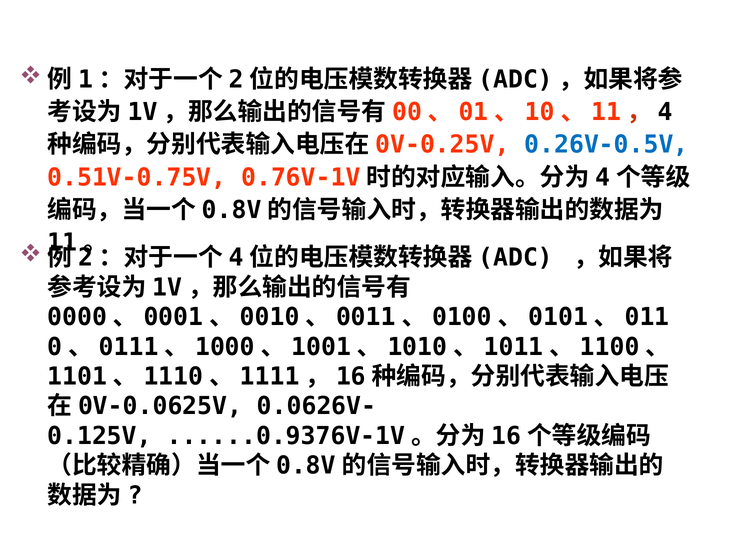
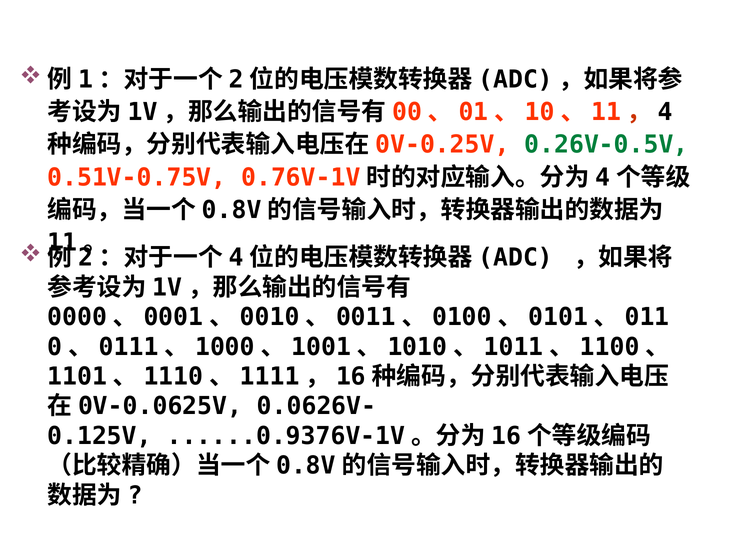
0.26V-0.5V colour: blue -> green
